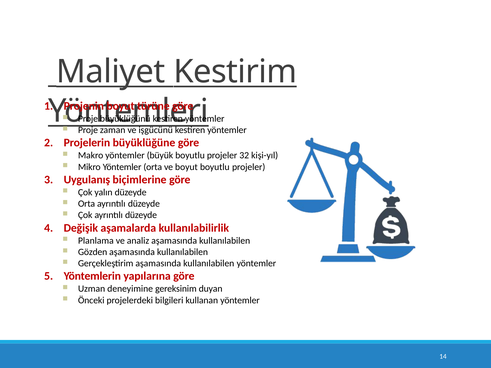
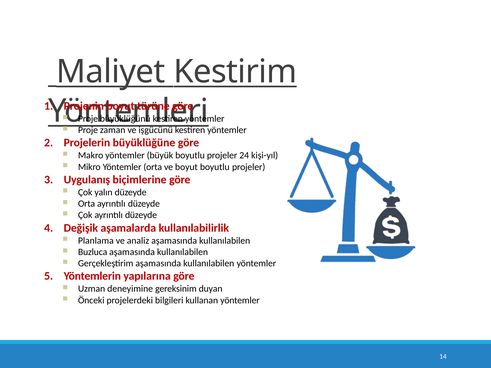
32: 32 -> 24
Gözden: Gözden -> Buzluca
